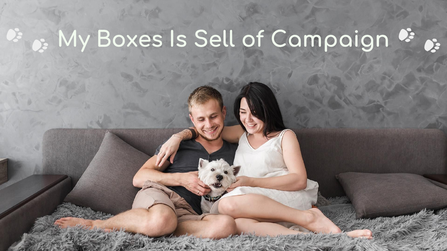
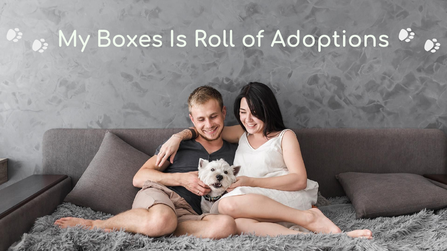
Sell: Sell -> Roll
Campaign: Campaign -> Adoptions
